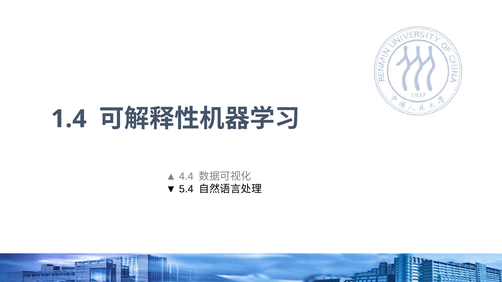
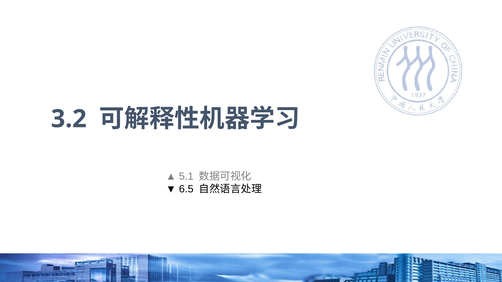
1.4: 1.4 -> 3.2
4.4: 4.4 -> 5.1
5.4: 5.4 -> 6.5
